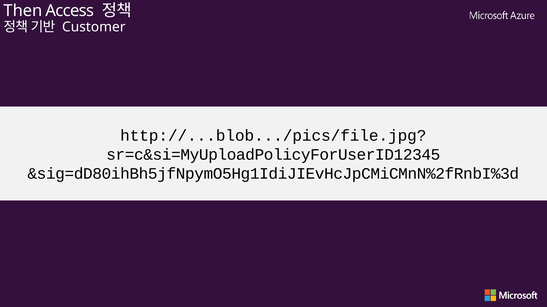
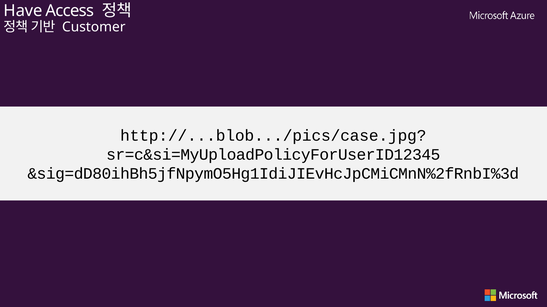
Then: Then -> Have
http://...blob.../pics/file.jpg: http://...blob.../pics/file.jpg -> http://...blob.../pics/case.jpg
